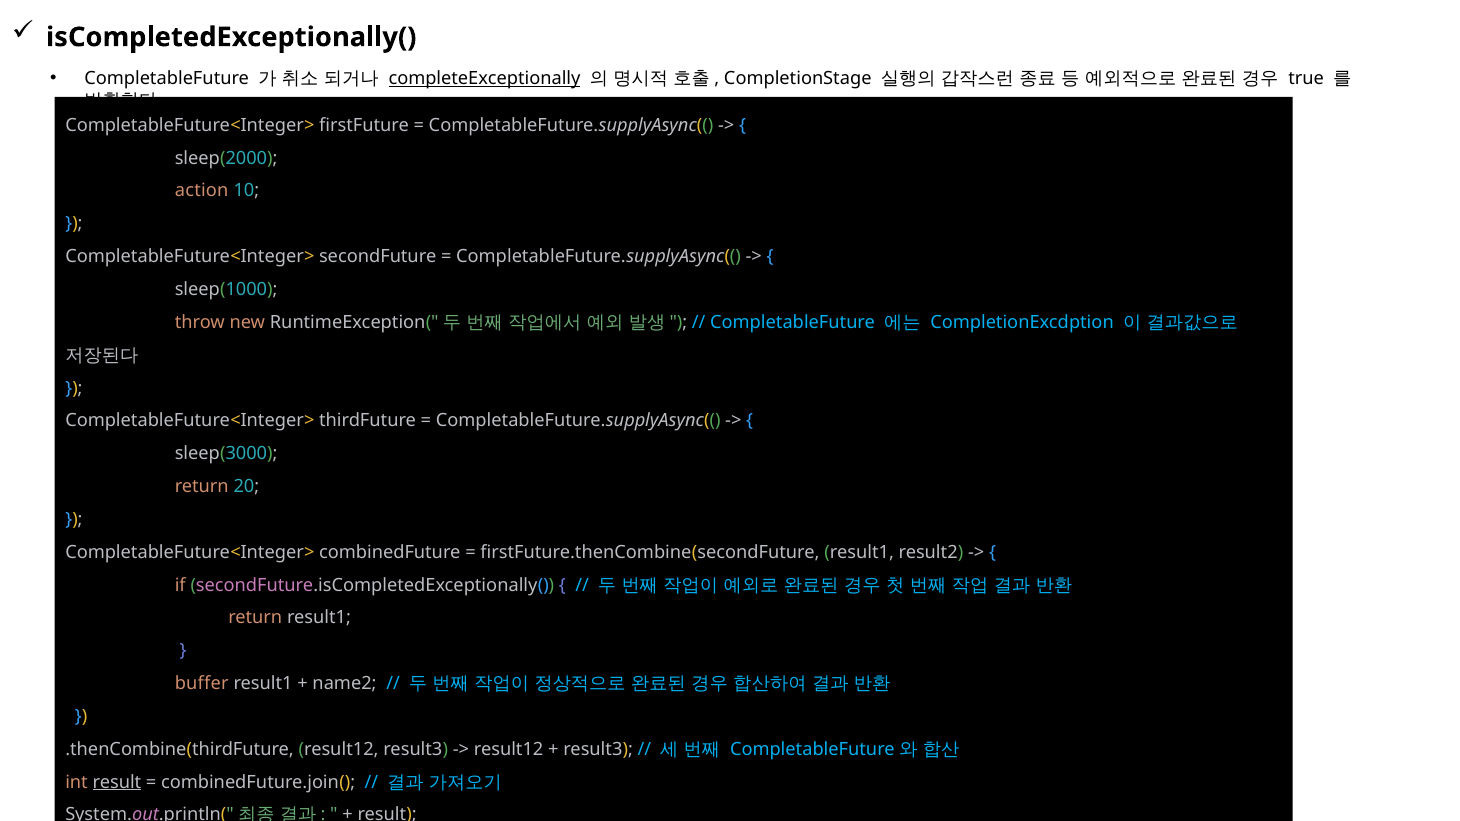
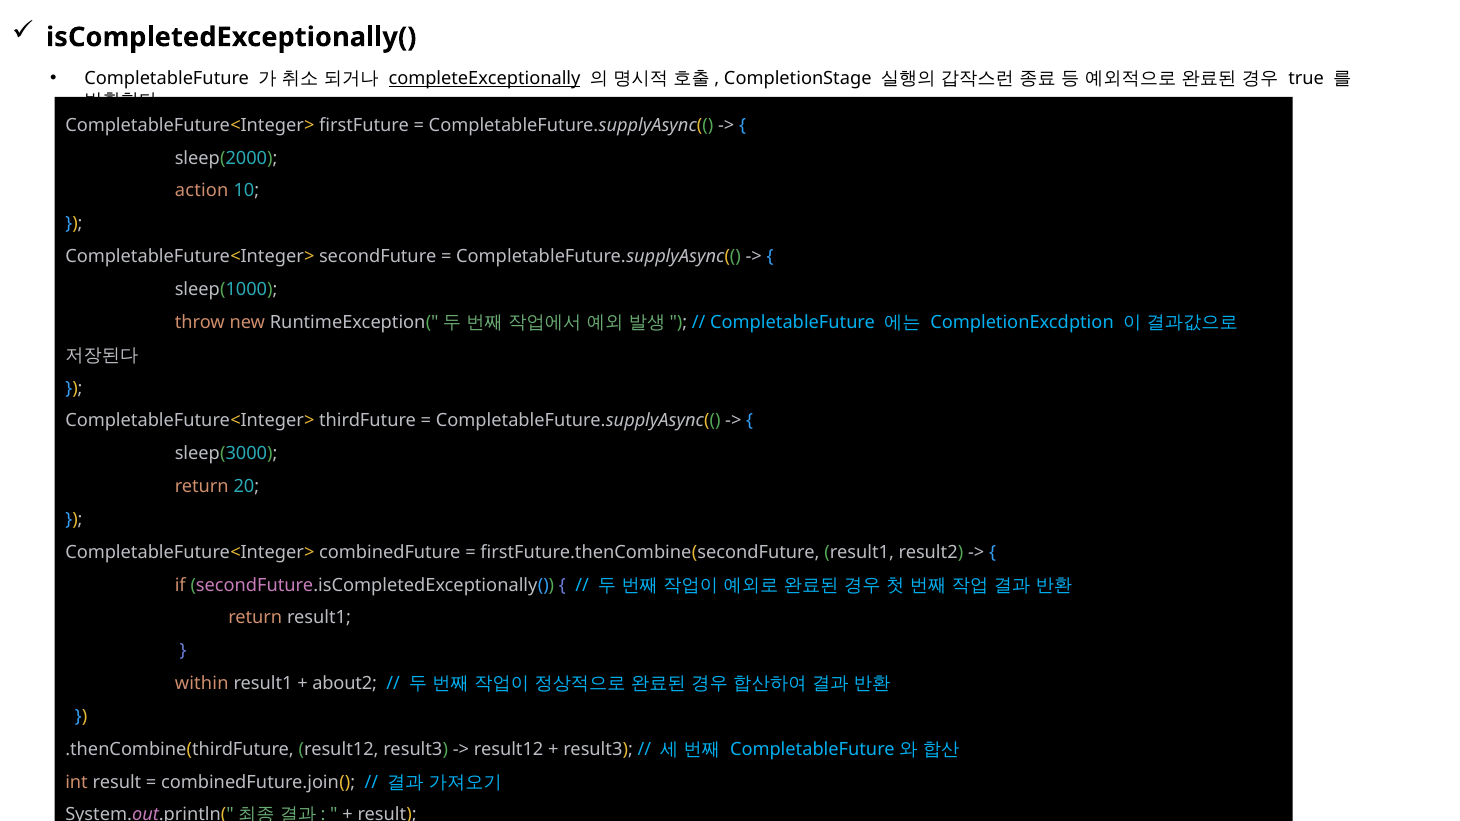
buffer: buffer -> within
name2: name2 -> about2
result at (117, 782) underline: present -> none
